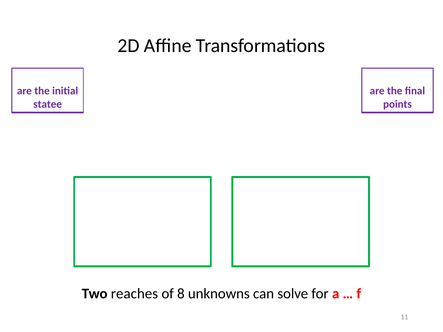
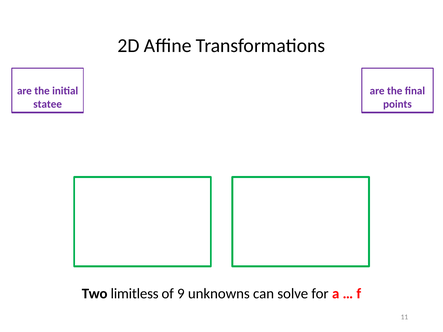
reaches: reaches -> limitless
8: 8 -> 9
